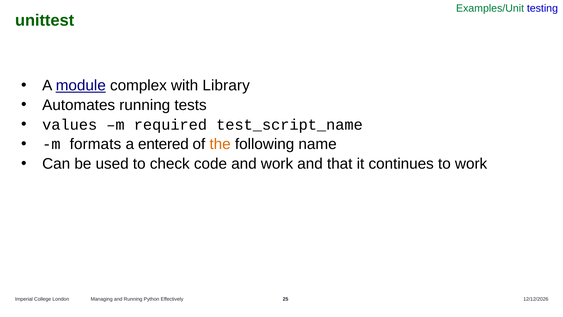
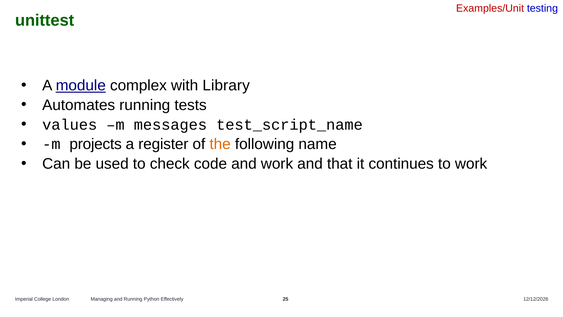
Examples/Unit colour: green -> red
required: required -> messages
formats: formats -> projects
entered: entered -> register
